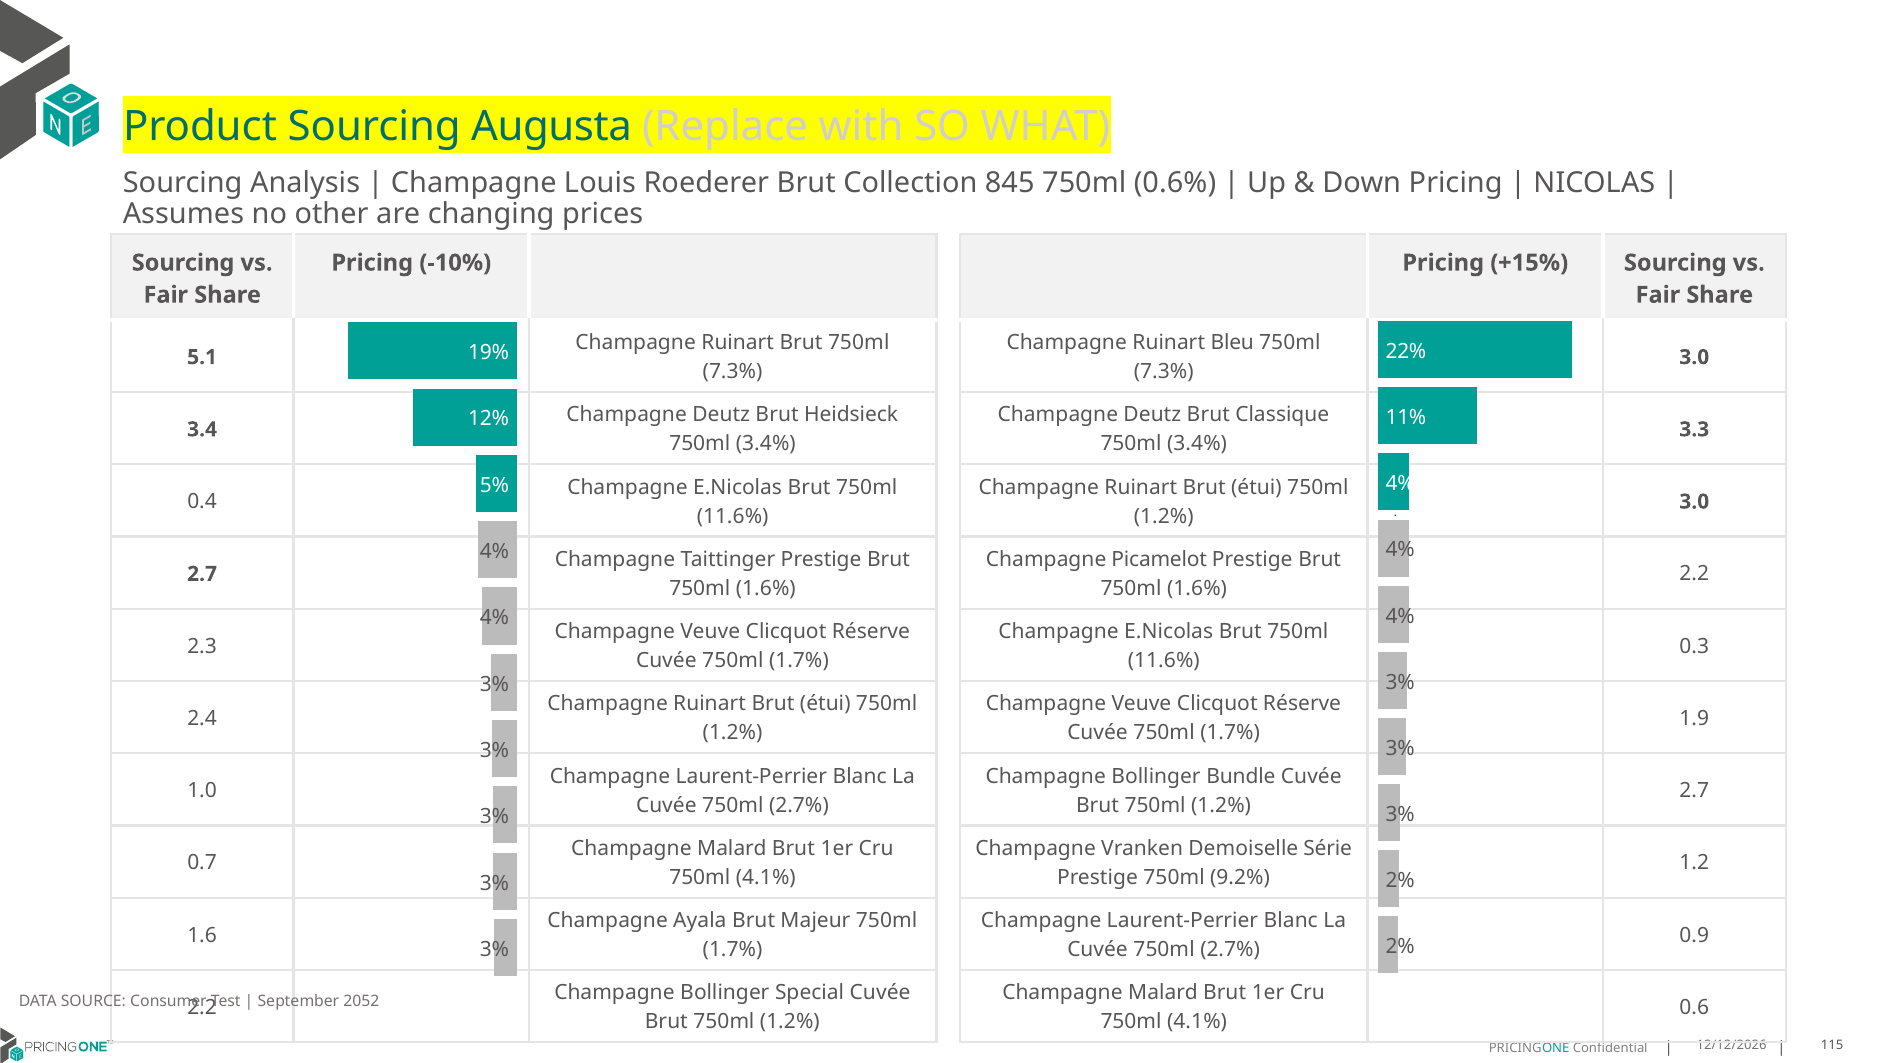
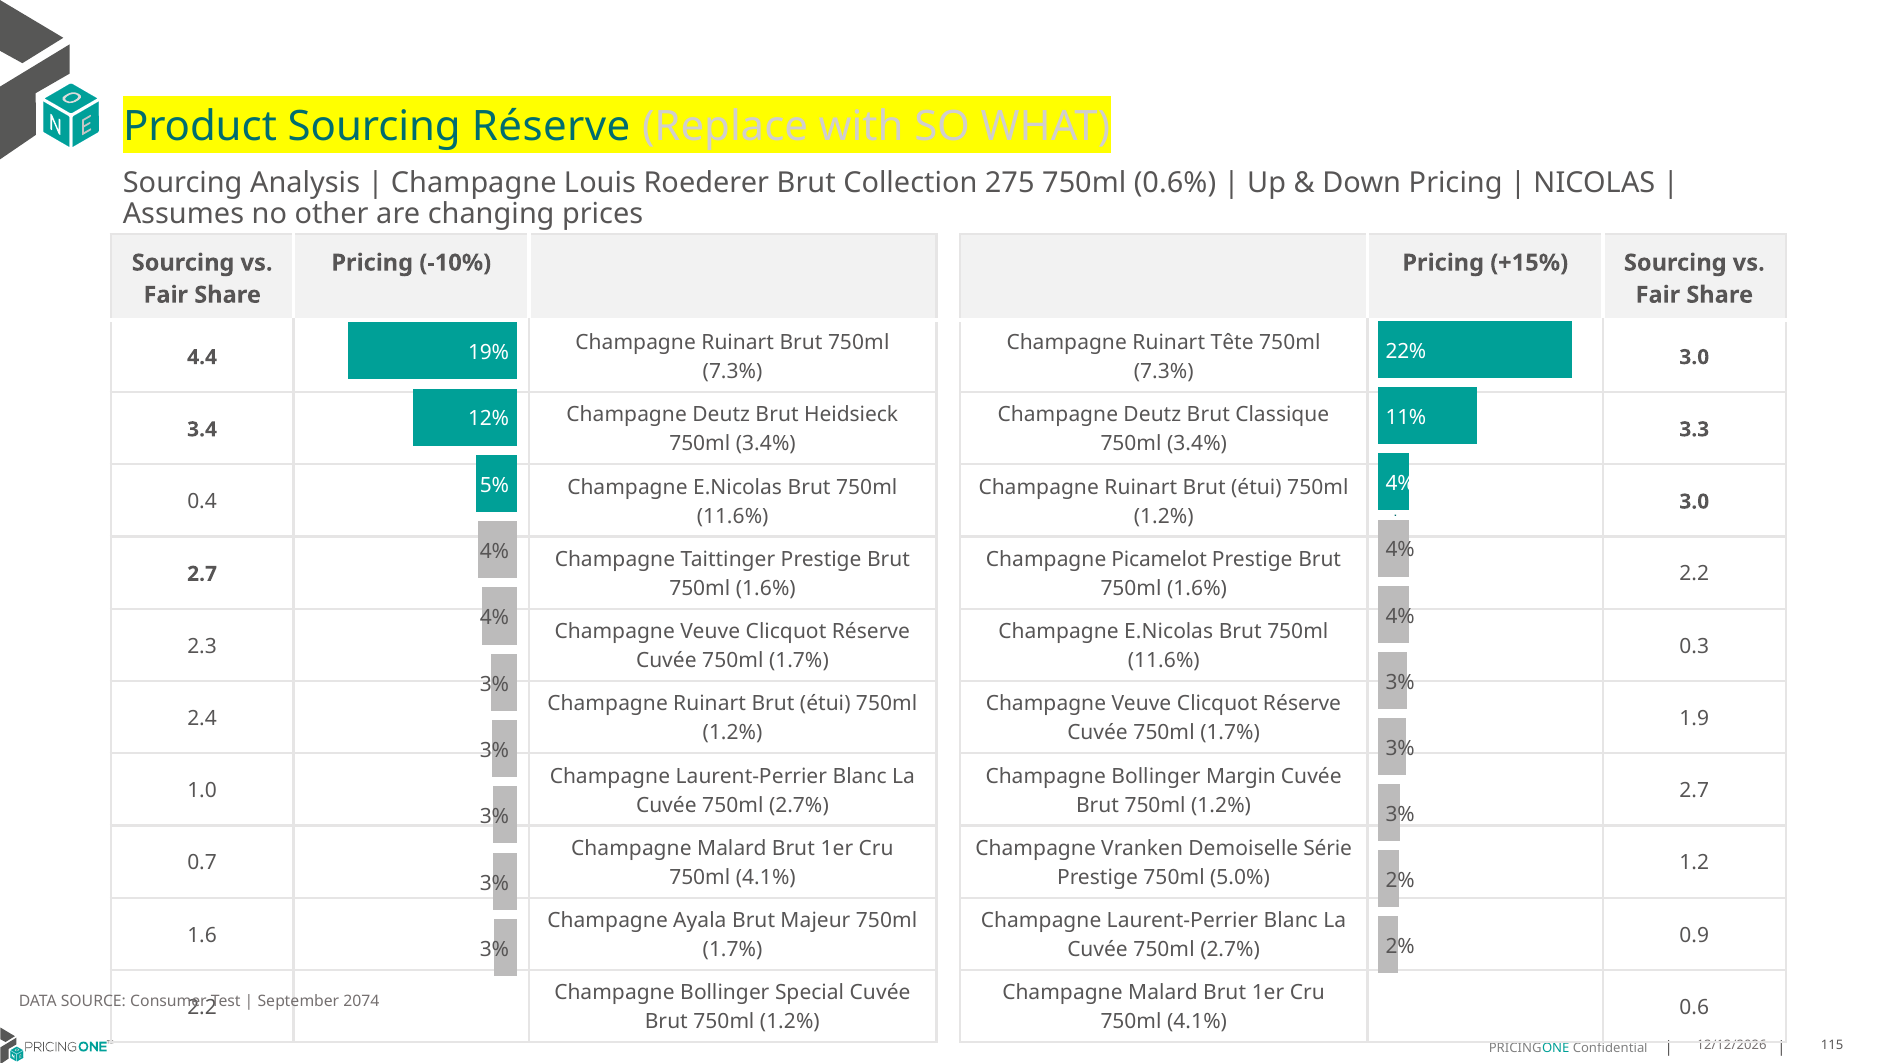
Sourcing Augusta: Augusta -> Réserve
845: 845 -> 275
Bleu: Bleu -> Tête
5.1: 5.1 -> 4.4
Bundle: Bundle -> Margin
9.2%: 9.2% -> 5.0%
2052: 2052 -> 2074
